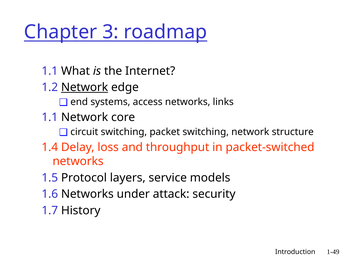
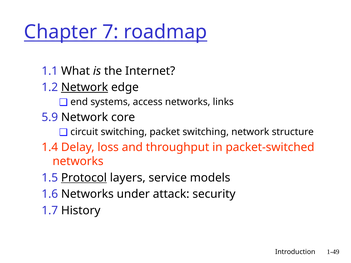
3: 3 -> 7
1.1 at (50, 117): 1.1 -> 5.9
Protocol underline: none -> present
